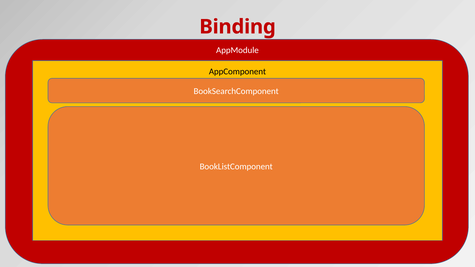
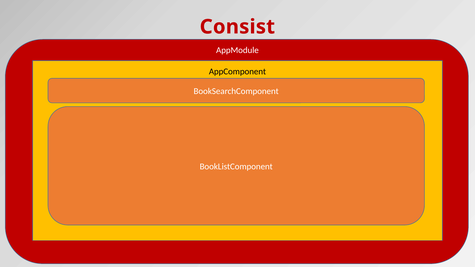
Binding: Binding -> Consist
